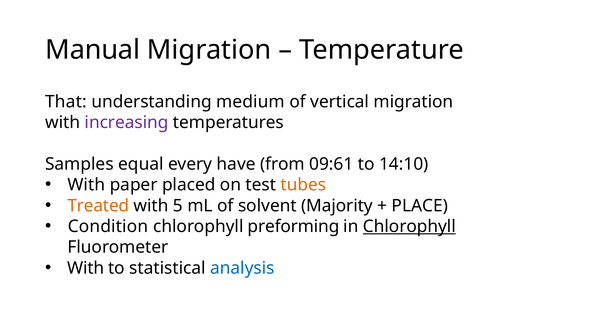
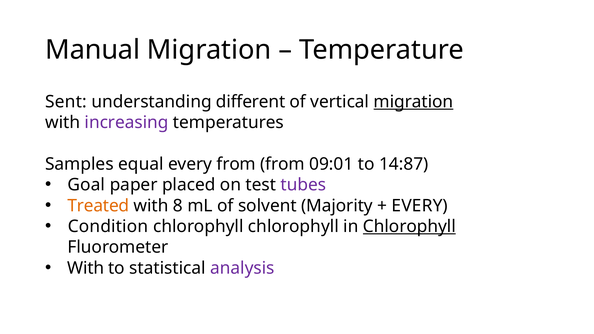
That: That -> Sent
medium: medium -> different
migration at (413, 102) underline: none -> present
every have: have -> from
09:61: 09:61 -> 09:01
14:10: 14:10 -> 14:87
With at (86, 185): With -> Goal
tubes colour: orange -> purple
5: 5 -> 8
PLACE at (420, 206): PLACE -> EVERY
chlorophyll preforming: preforming -> chlorophyll
analysis colour: blue -> purple
